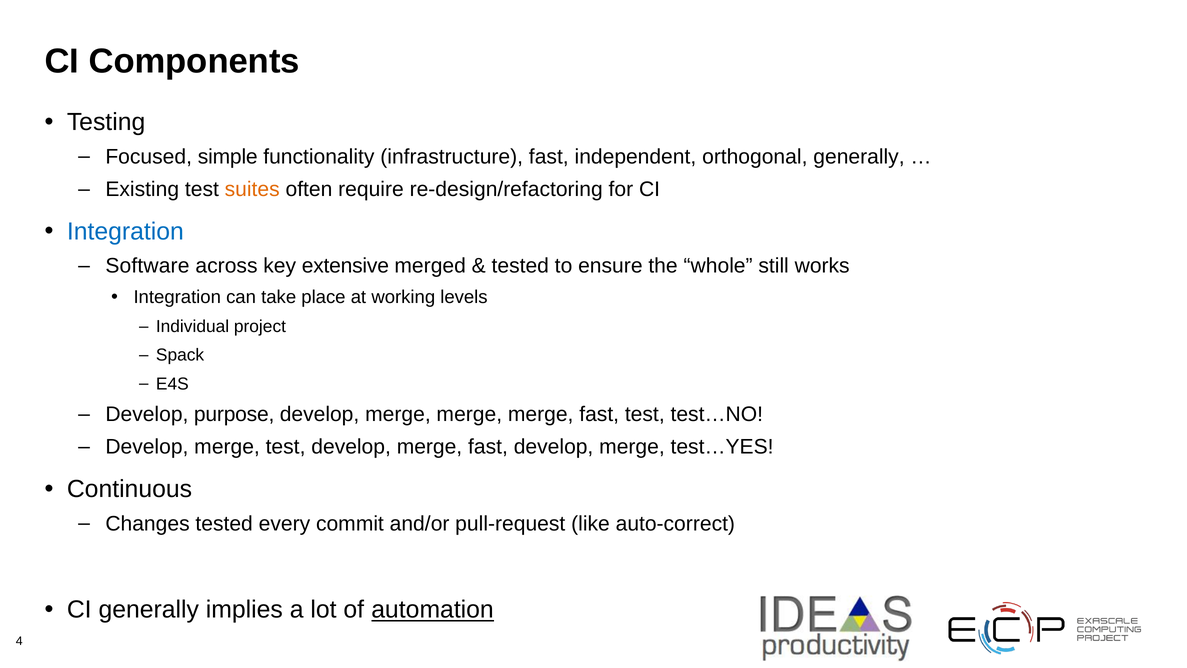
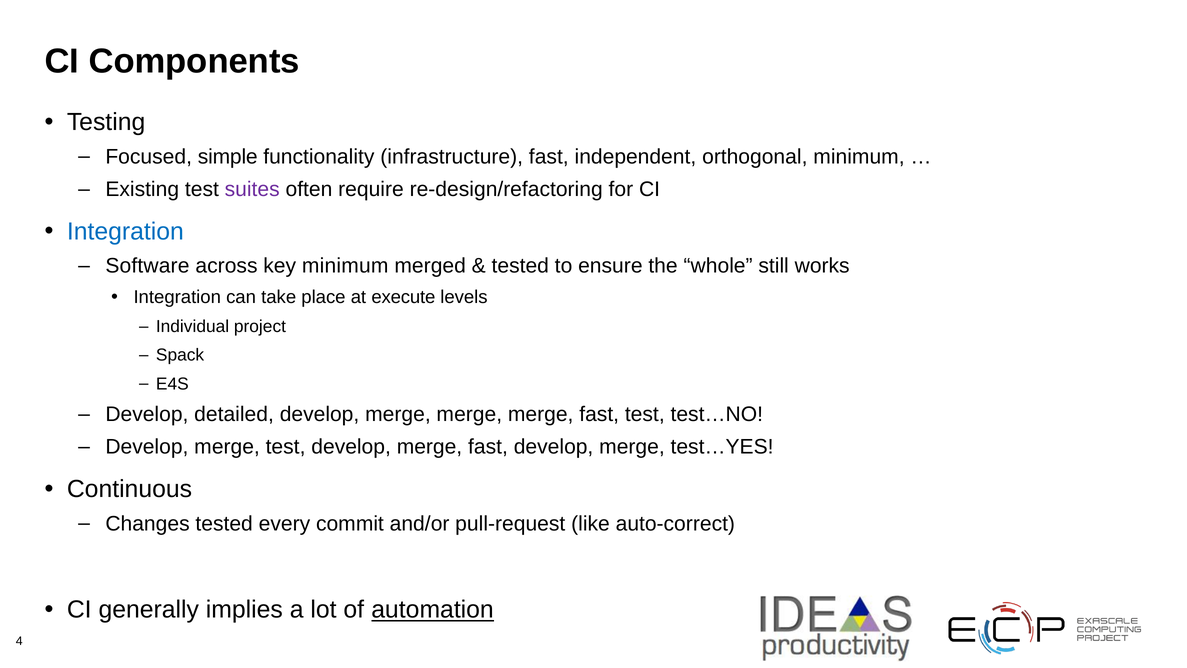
orthogonal generally: generally -> minimum
suites colour: orange -> purple
key extensive: extensive -> minimum
working: working -> execute
purpose: purpose -> detailed
